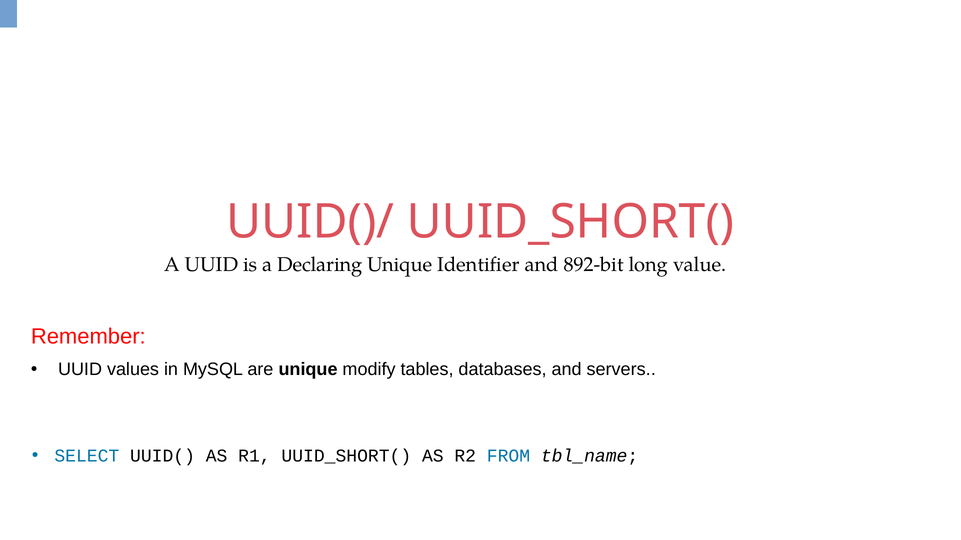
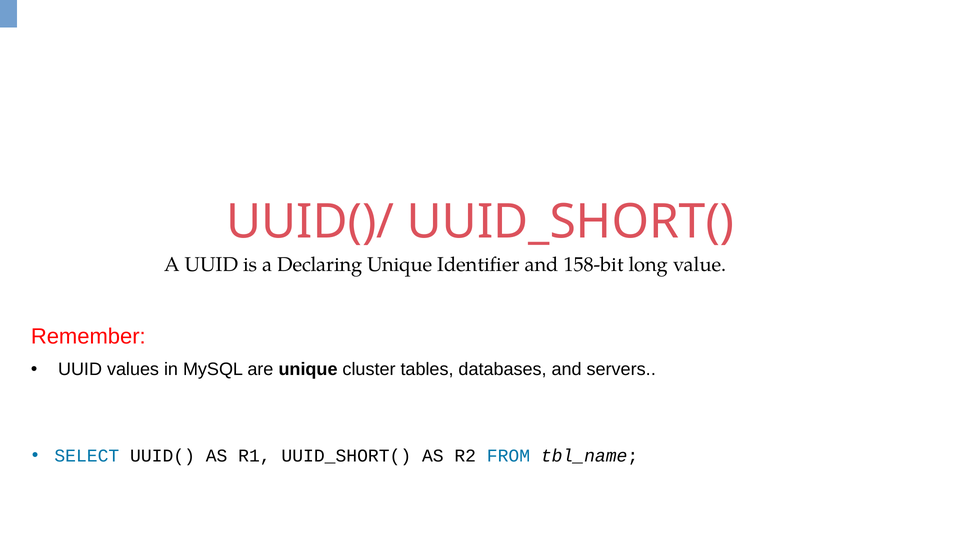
892-bit: 892-bit -> 158-bit
modify: modify -> cluster
